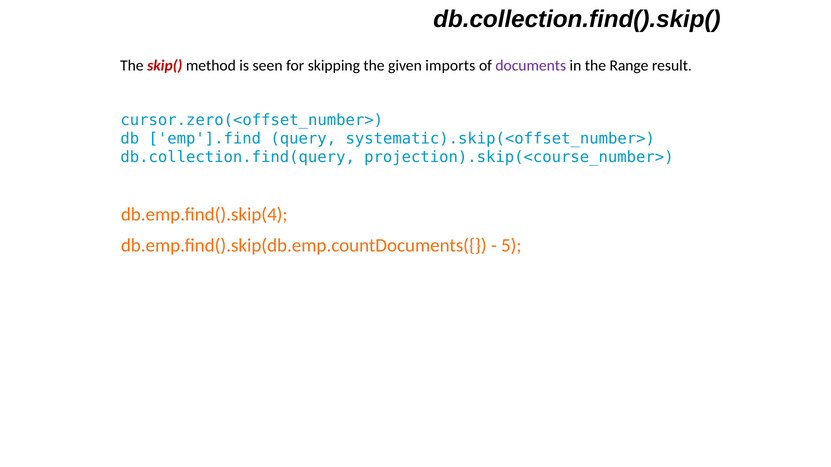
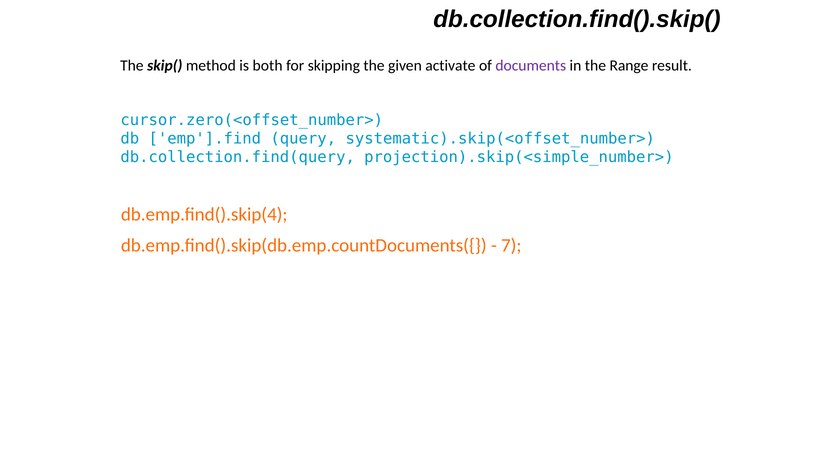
skip( colour: red -> black
seen: seen -> both
imports: imports -> activate
projection).skip(<course_number>: projection).skip(<course_number> -> projection).skip(<simple_number>
5: 5 -> 7
